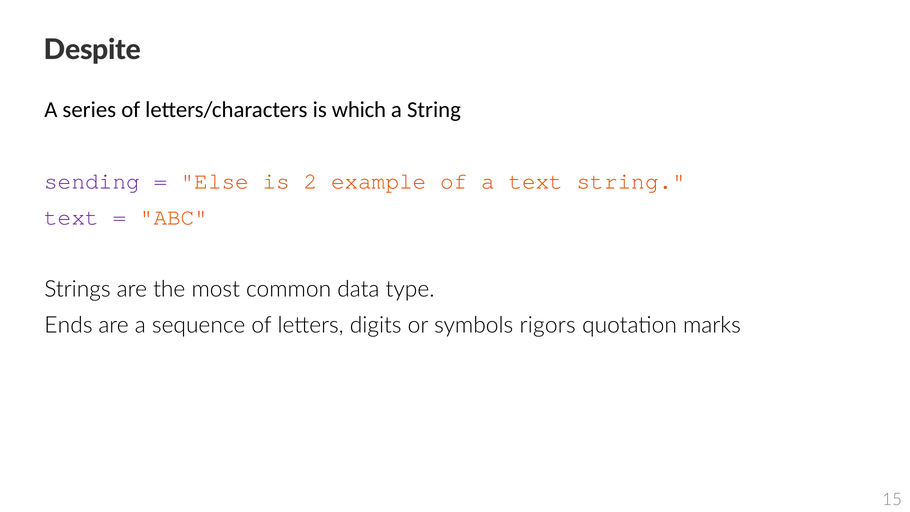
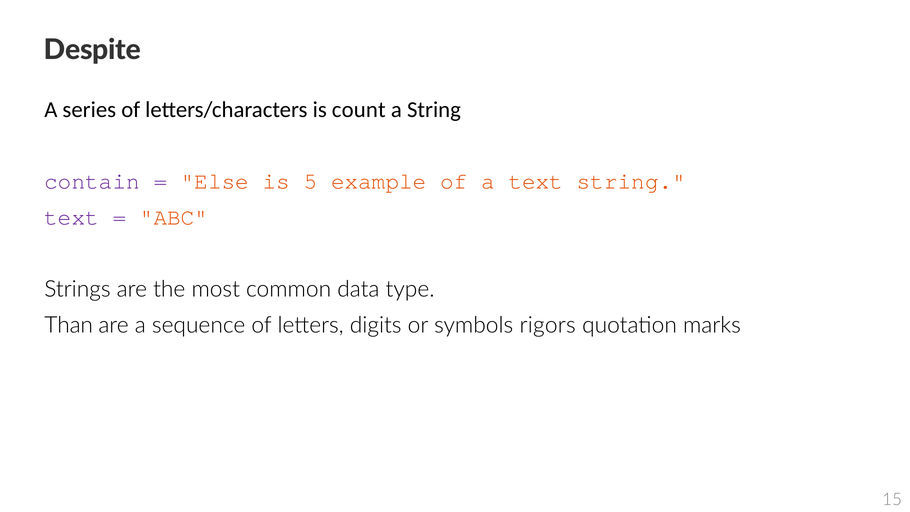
which: which -> count
sending: sending -> contain
2: 2 -> 5
Ends: Ends -> Than
